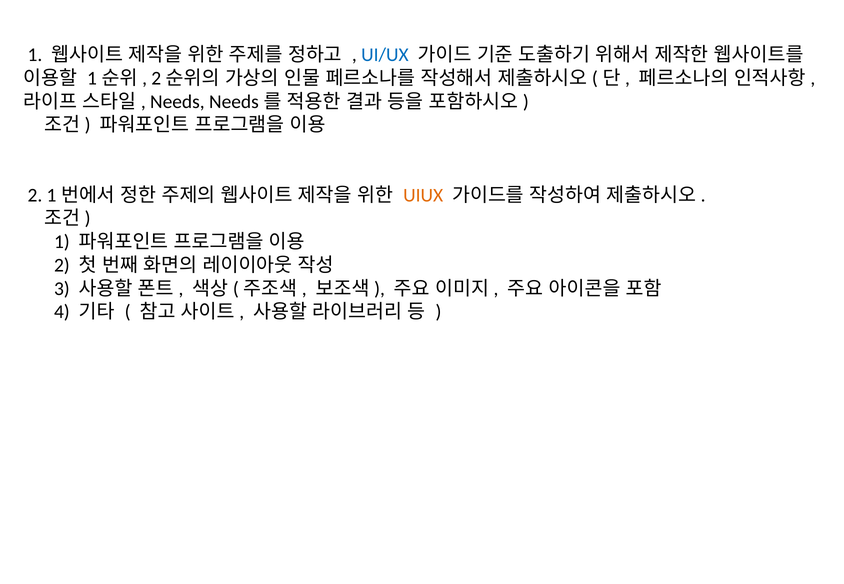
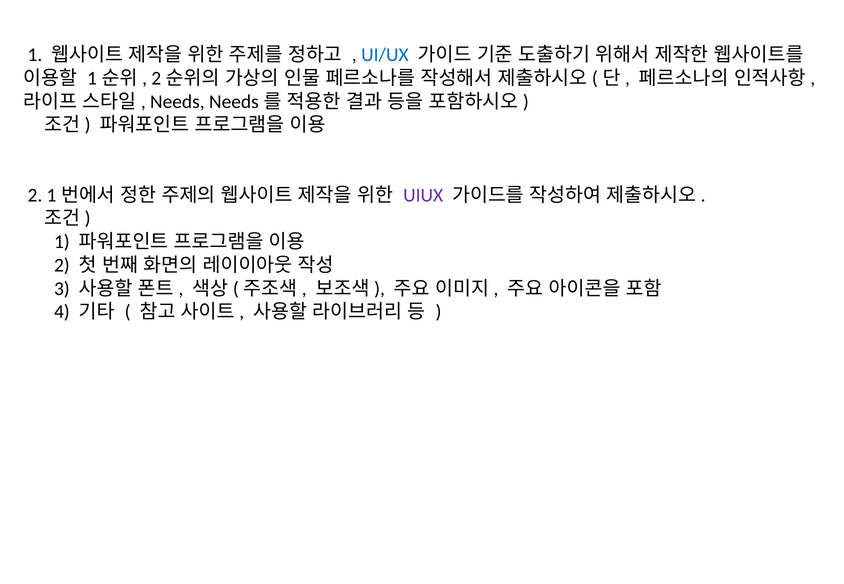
UIUX colour: orange -> purple
